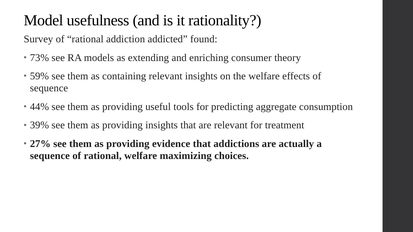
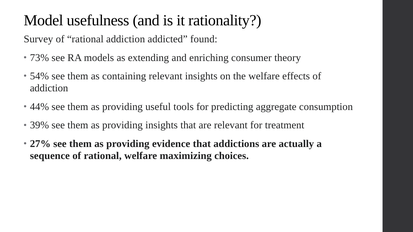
59%: 59% -> 54%
sequence at (49, 88): sequence -> addiction
